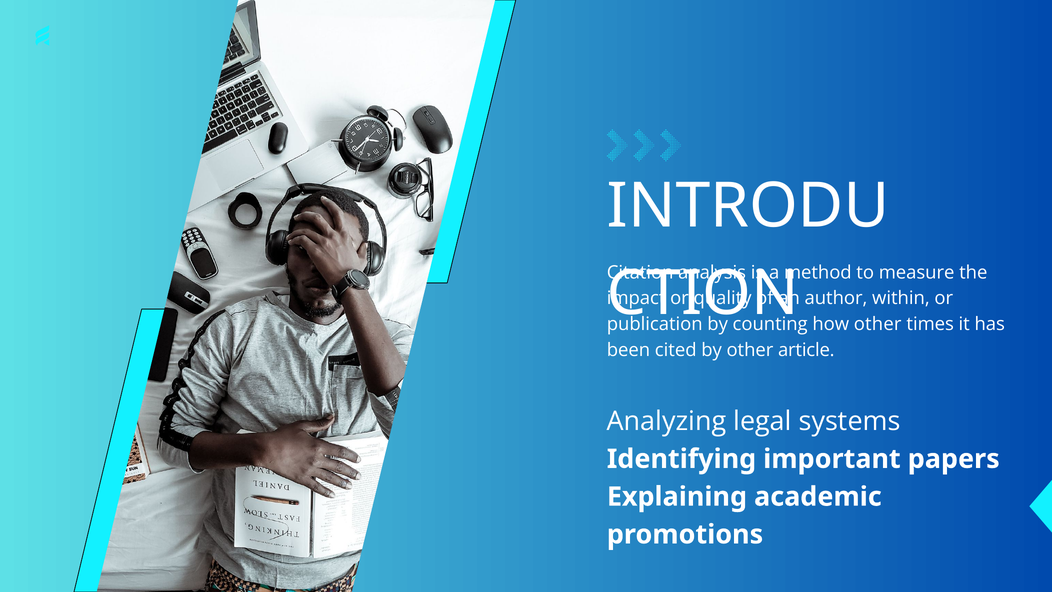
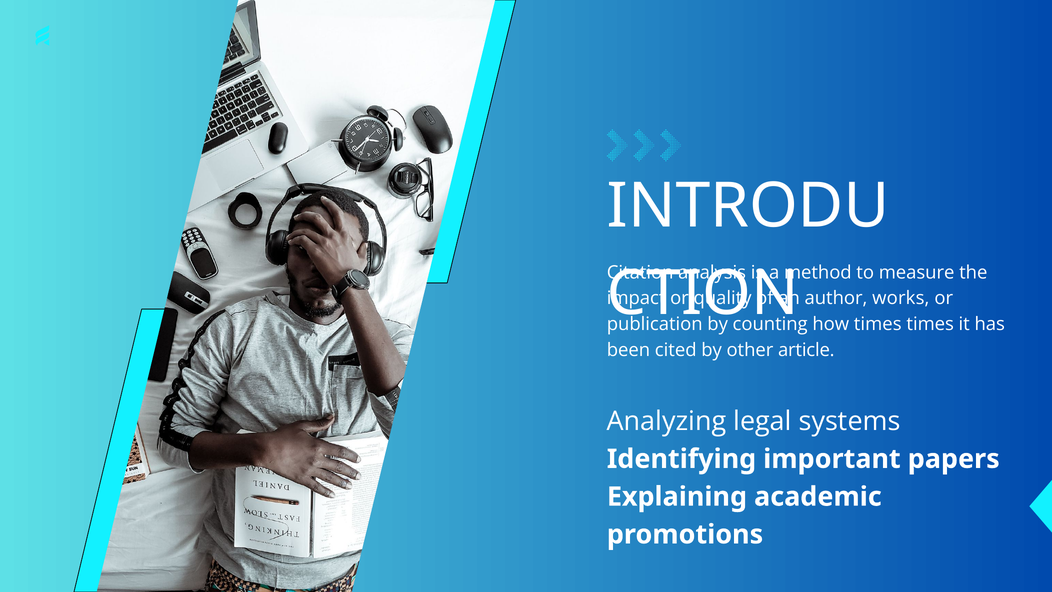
within: within -> works
how other: other -> times
